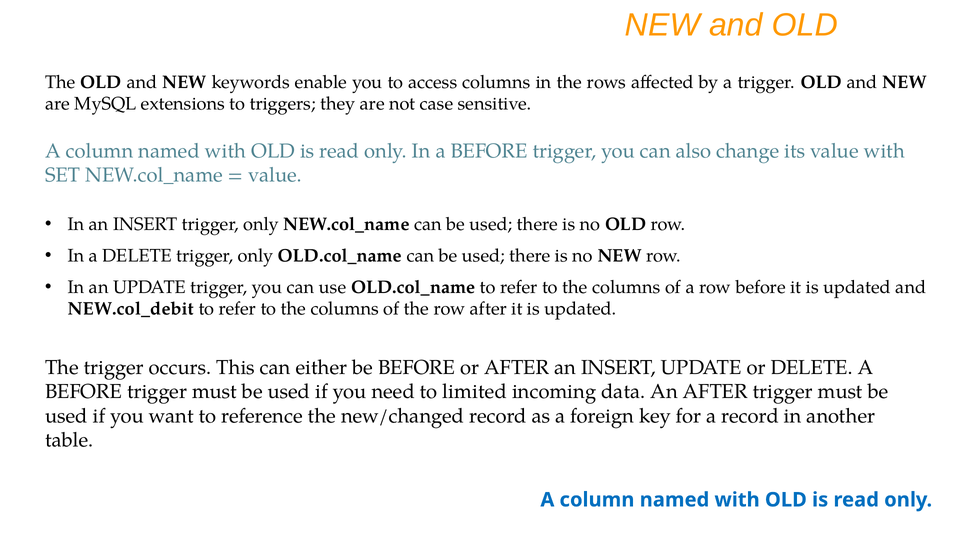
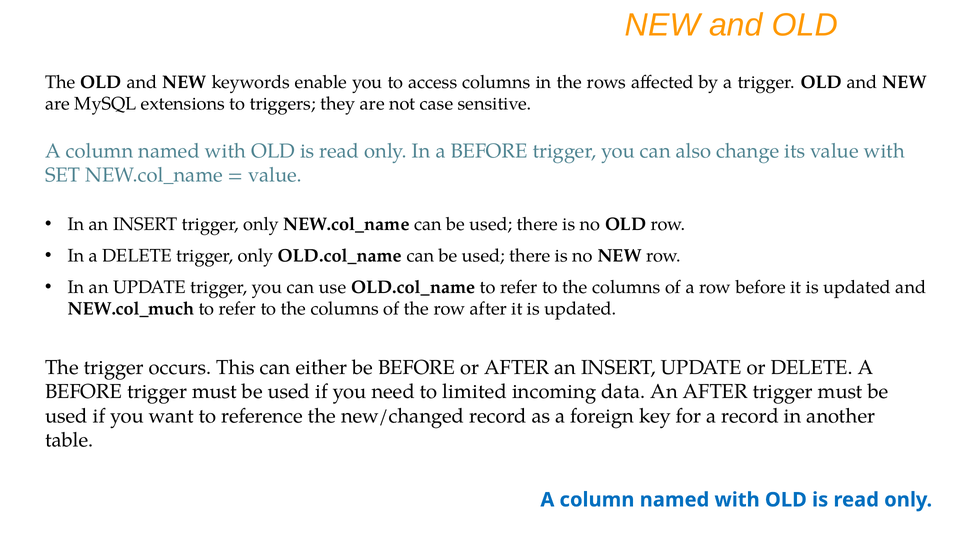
NEW.col_debit: NEW.col_debit -> NEW.col_much
